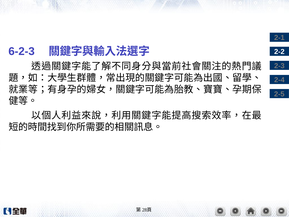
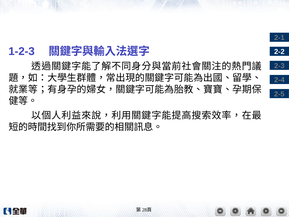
6-2-3: 6-2-3 -> 1-2-3
